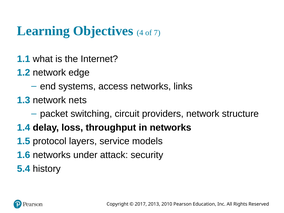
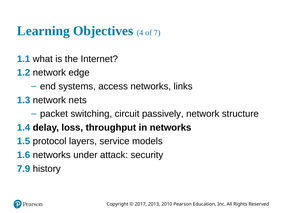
providers: providers -> passively
5.4: 5.4 -> 7.9
